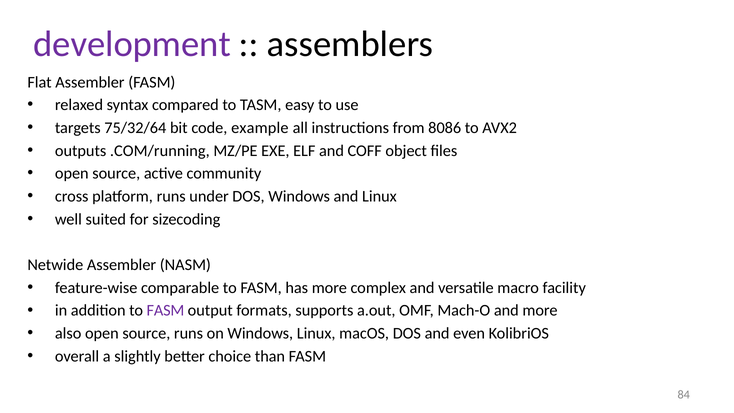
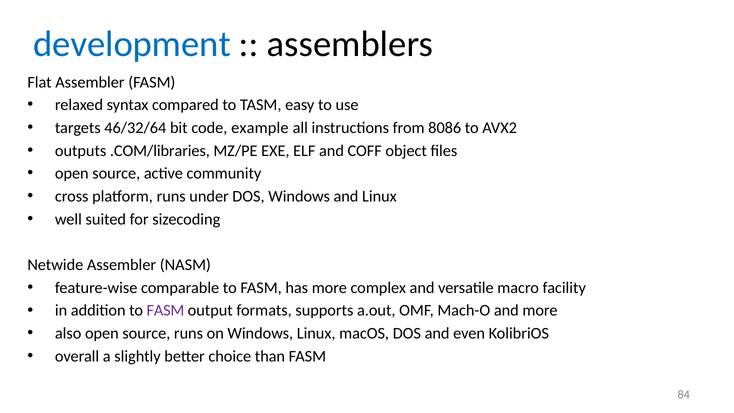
development colour: purple -> blue
75/32/64: 75/32/64 -> 46/32/64
.COM/running: .COM/running -> .COM/libraries
